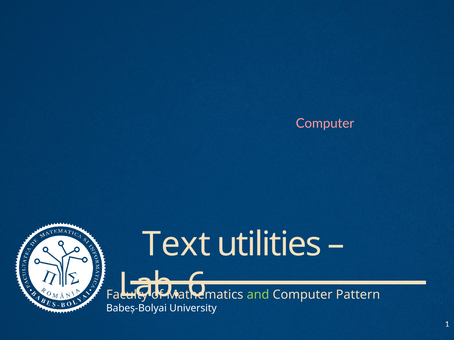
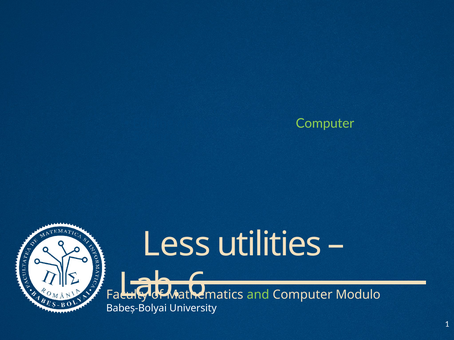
Computer at (325, 124) colour: pink -> light green
Text: Text -> Less
Pattern: Pattern -> Modulo
